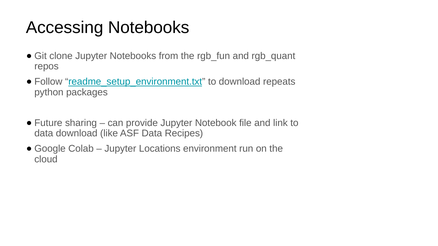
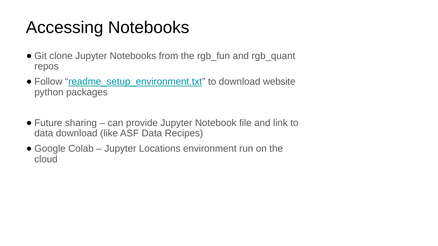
repeats: repeats -> website
